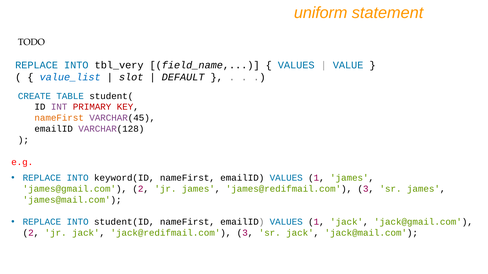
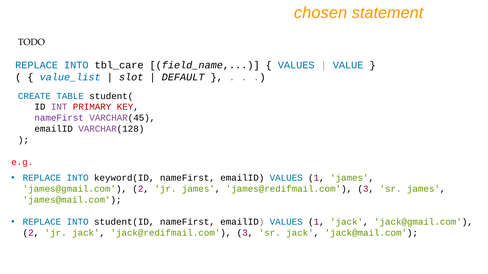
uniform: uniform -> chosen
tbl_very: tbl_very -> tbl_care
nameFirst at (59, 118) colour: orange -> purple
